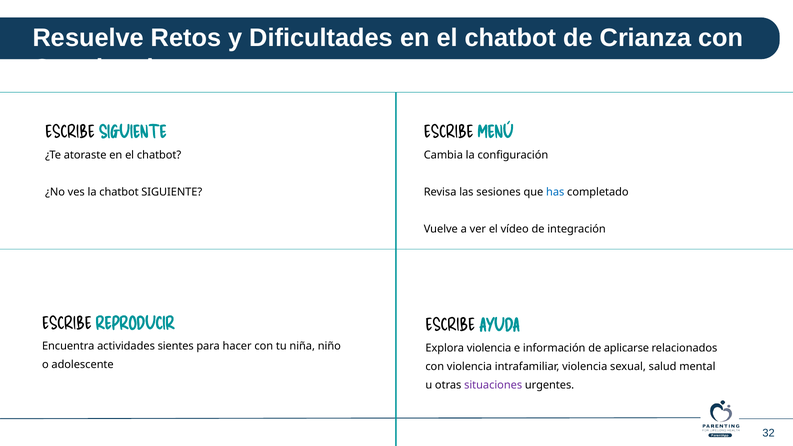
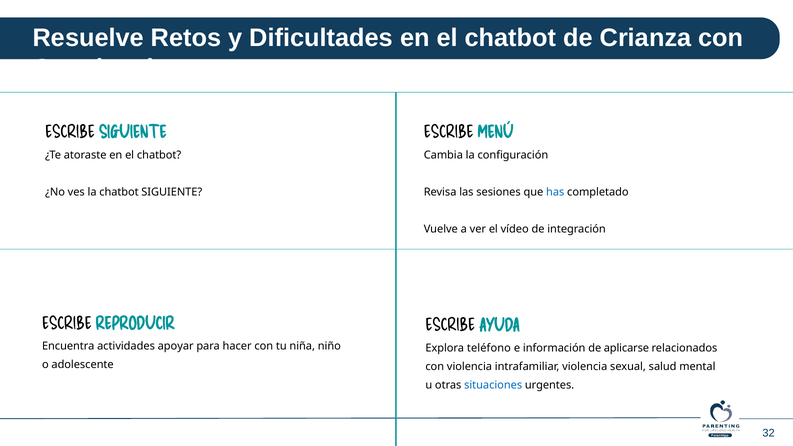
sientes: sientes -> apoyar
Explora violencia: violencia -> teléfono
situaciones colour: purple -> blue
